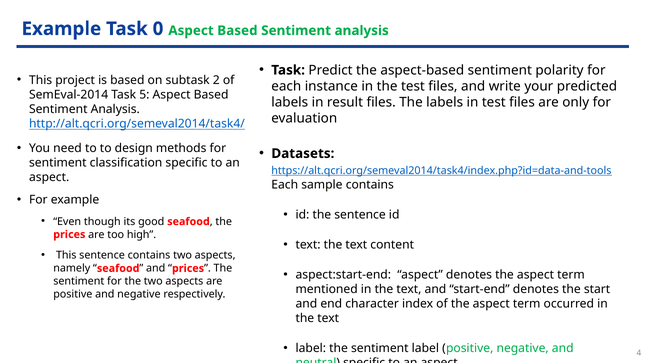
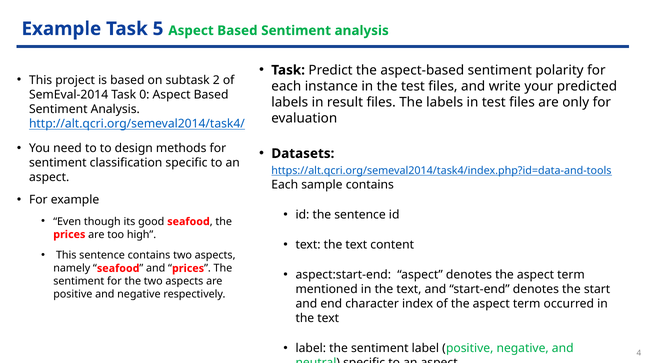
0: 0 -> 5
5: 5 -> 0
